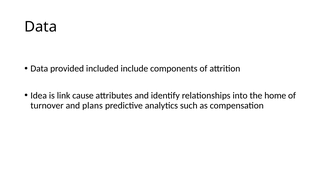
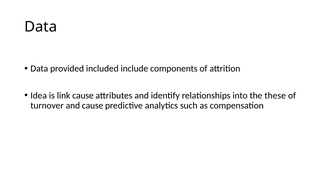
home: home -> these
and plans: plans -> cause
